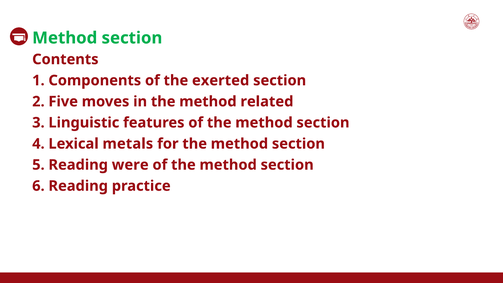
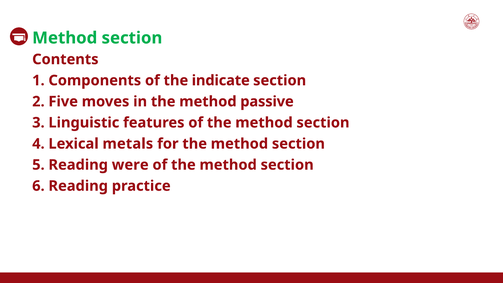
exerted: exerted -> indicate
related: related -> passive
